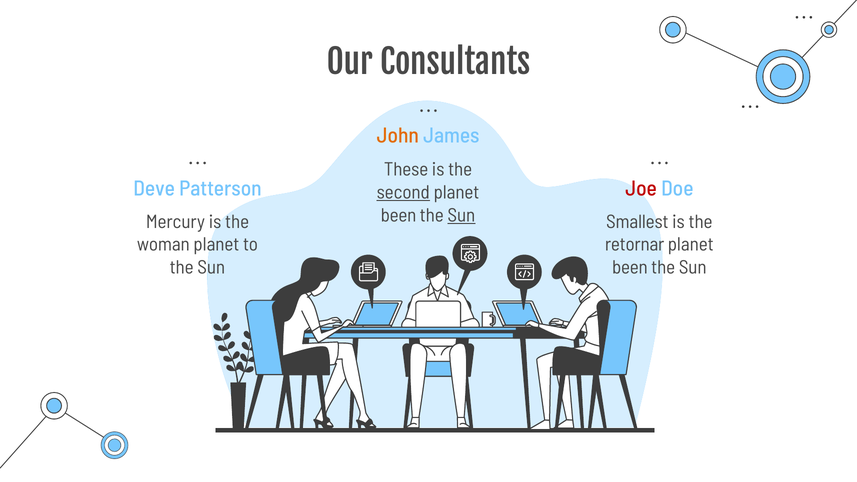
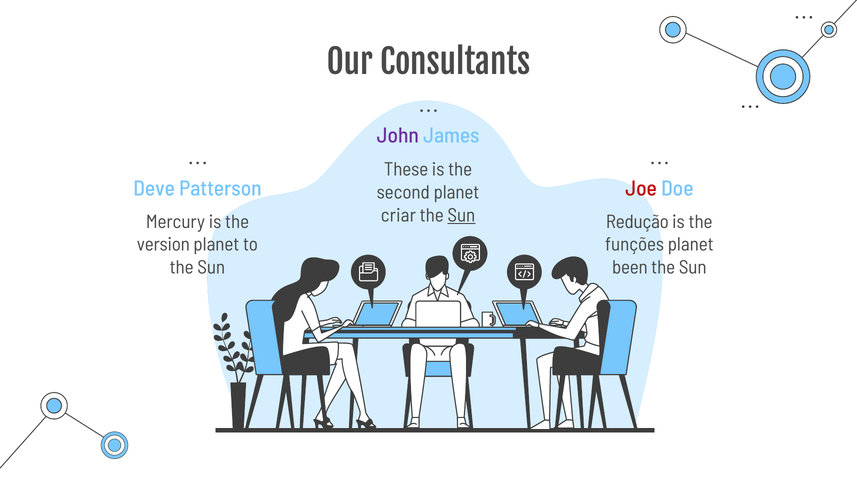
John colour: orange -> purple
second underline: present -> none
been at (399, 215): been -> criar
Smallest: Smallest -> Redução
woman: woman -> version
retornar: retornar -> funções
